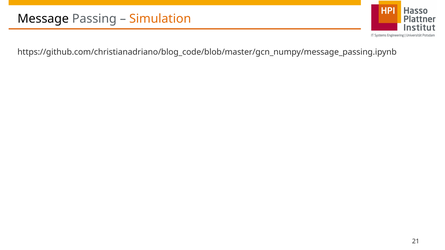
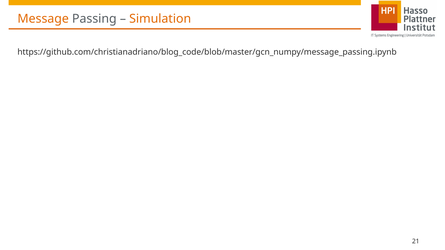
Message colour: black -> orange
